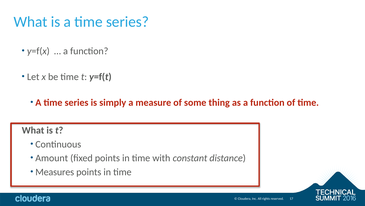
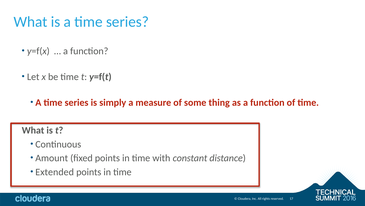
Measures: Measures -> Extended
